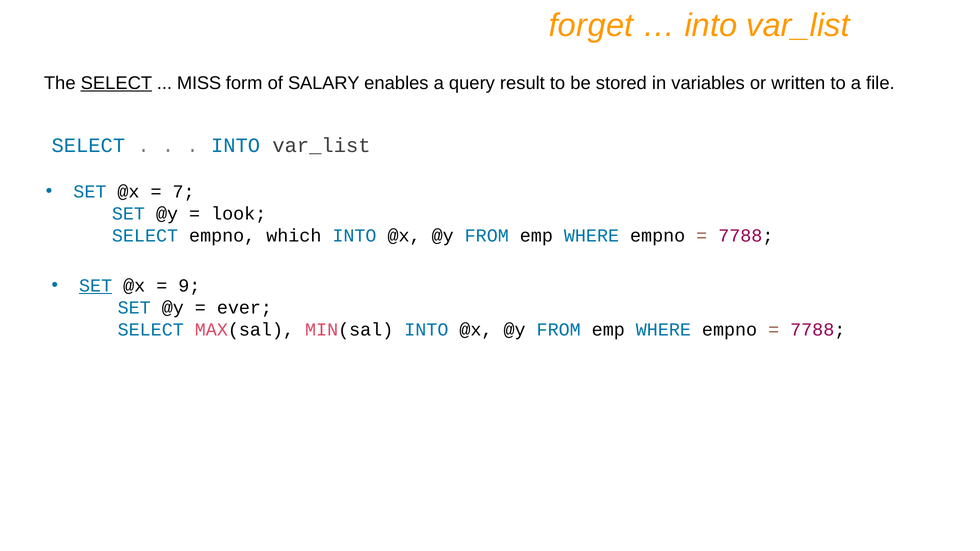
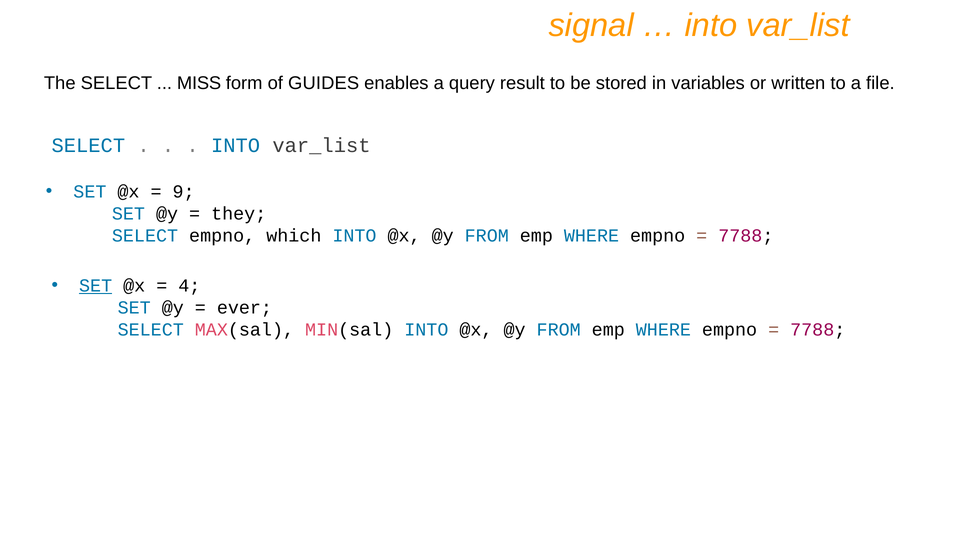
forget: forget -> signal
SELECT at (116, 83) underline: present -> none
SALARY: SALARY -> GUIDES
7: 7 -> 9
look: look -> they
9: 9 -> 4
